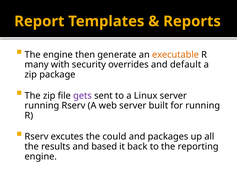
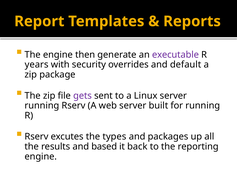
executable colour: orange -> purple
many: many -> years
could: could -> types
